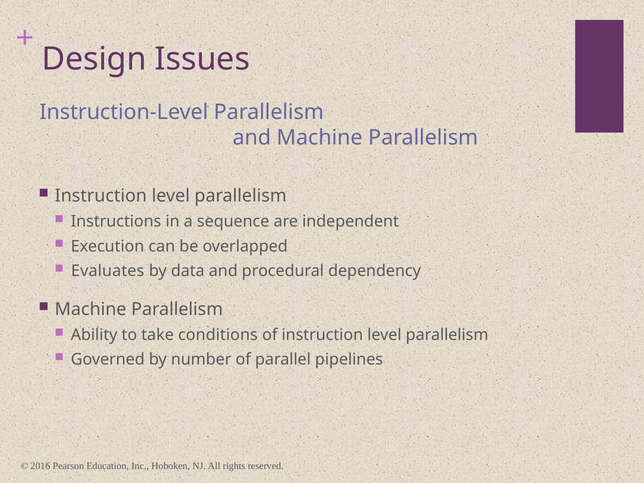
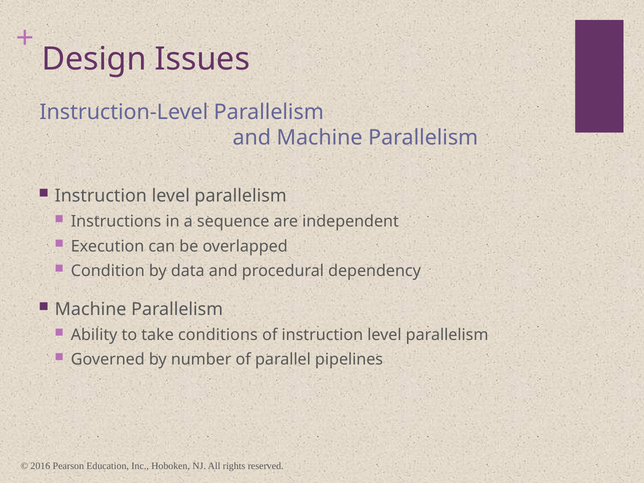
Evaluates: Evaluates -> Condition
